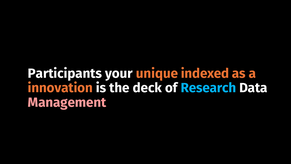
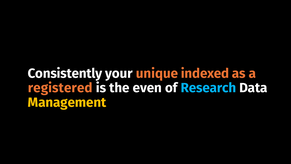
Participants: Participants -> Consistently
innovation: innovation -> registered
deck: deck -> even
Management colour: pink -> yellow
